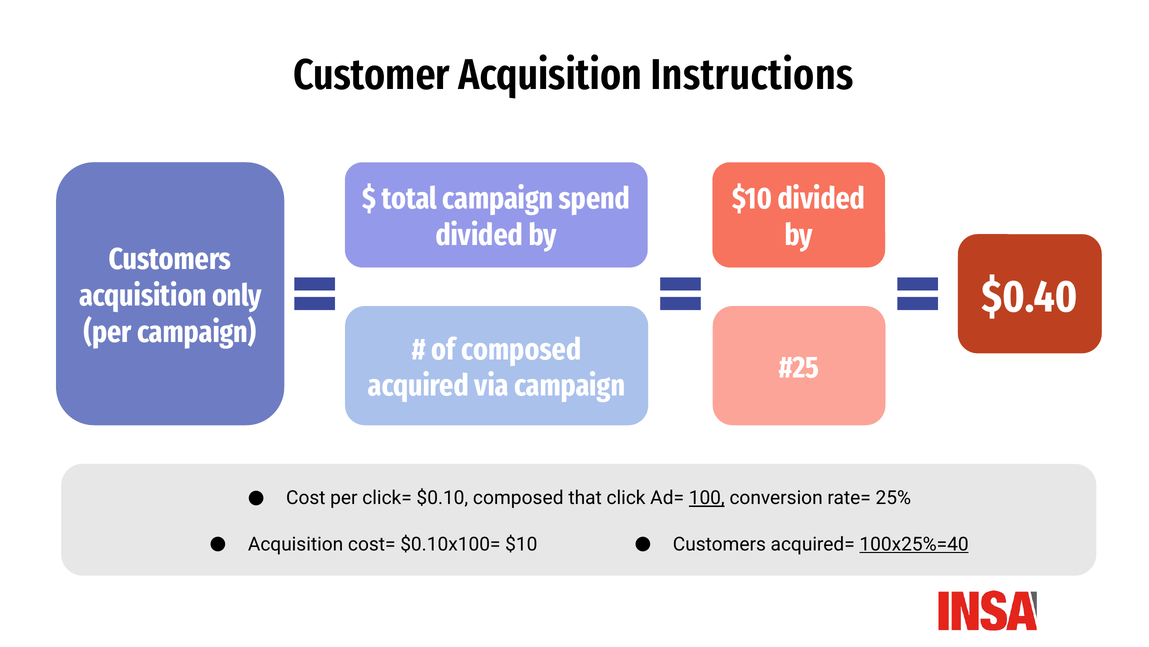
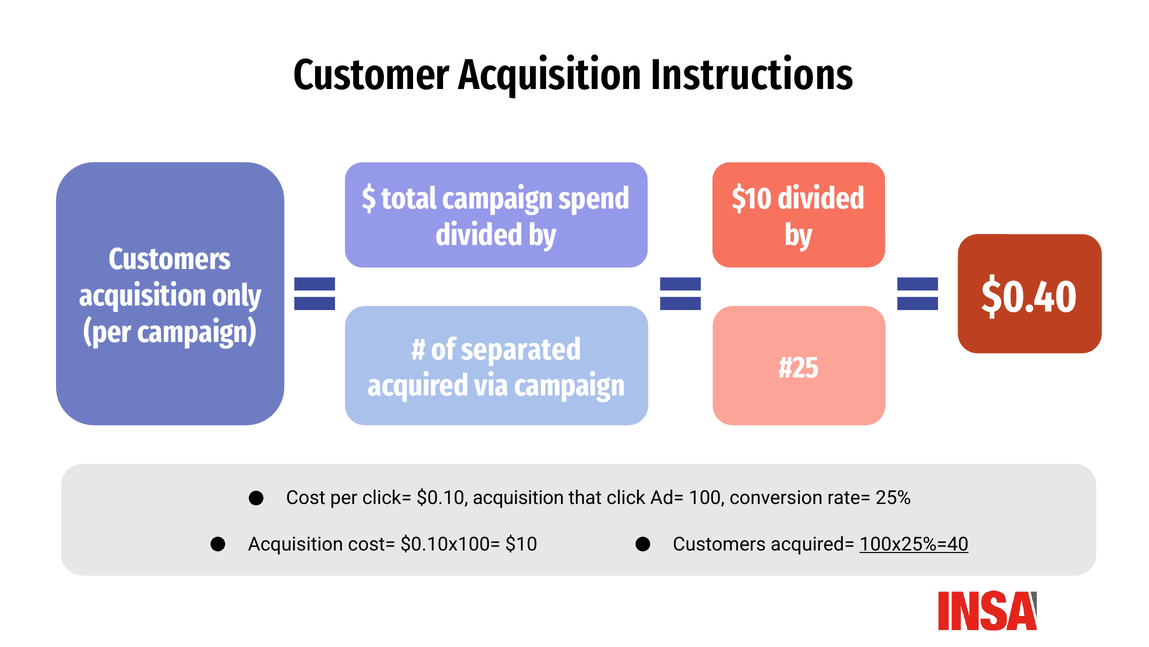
of composed: composed -> separated
$0.10 composed: composed -> acquisition
100 underline: present -> none
